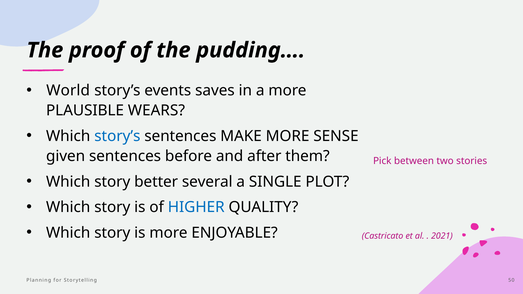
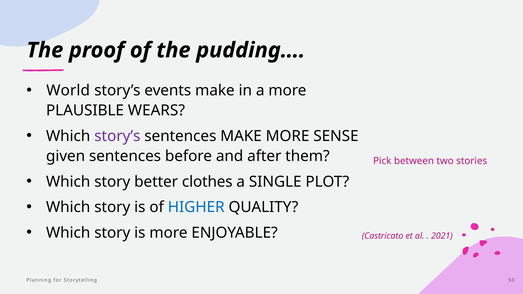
events saves: saves -> make
story’s at (117, 136) colour: blue -> purple
several: several -> clothes
